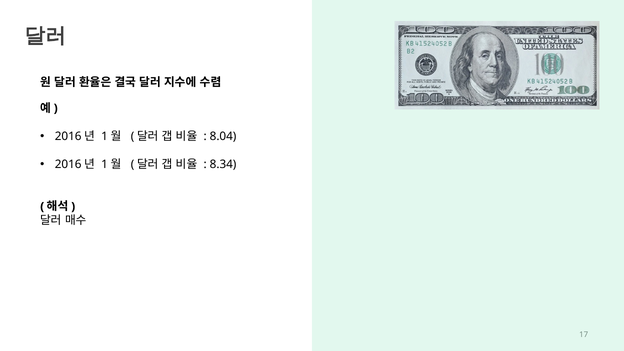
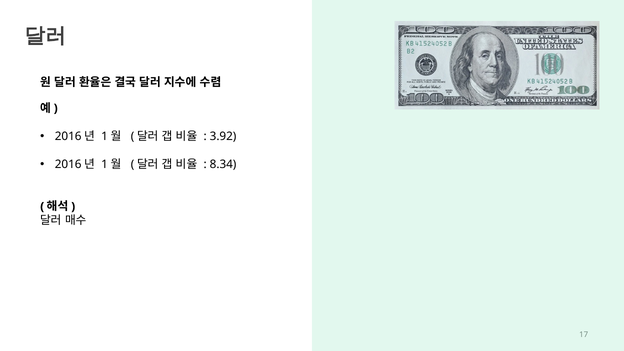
8.04: 8.04 -> 3.92
